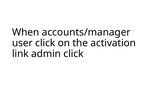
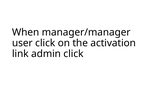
accounts/manager: accounts/manager -> manager/manager
